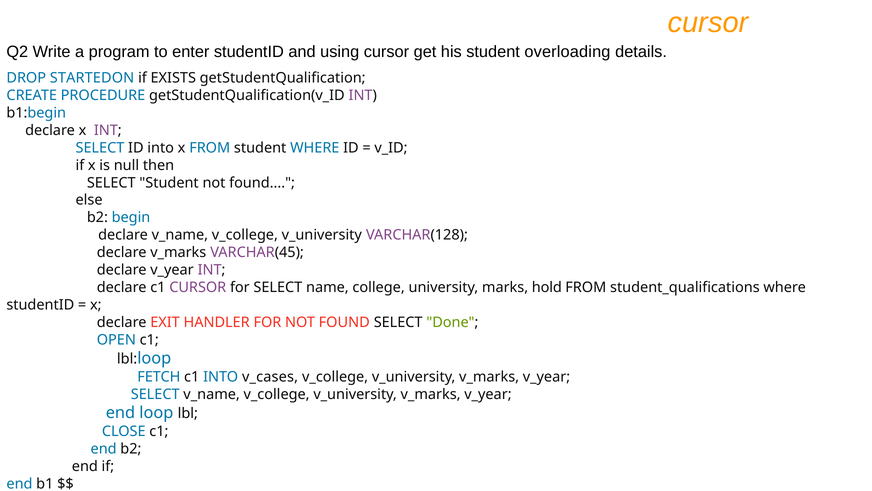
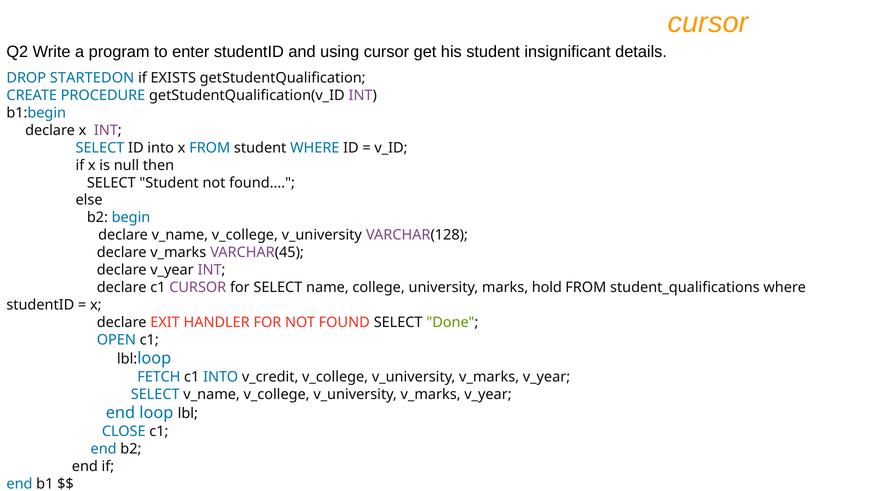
overloading: overloading -> insignificant
v_cases: v_cases -> v_credit
